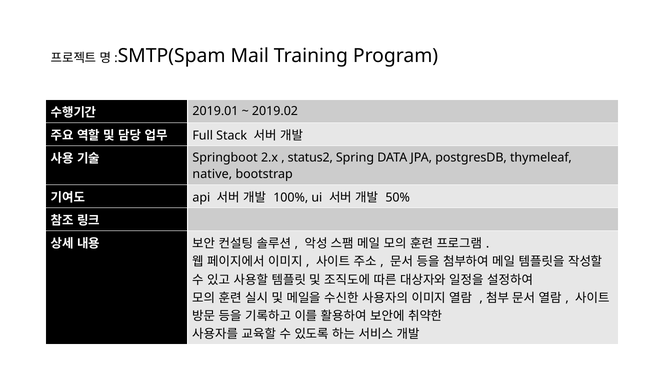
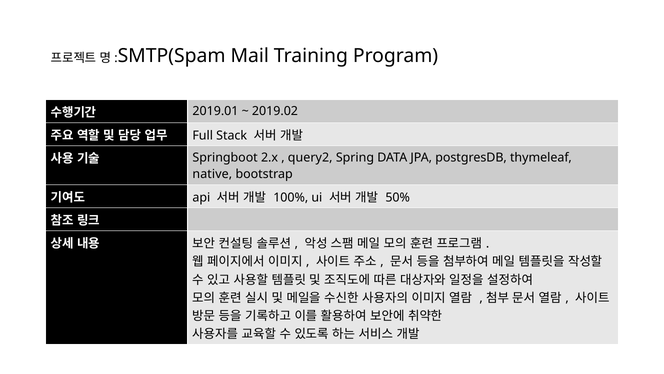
status2: status2 -> query2
